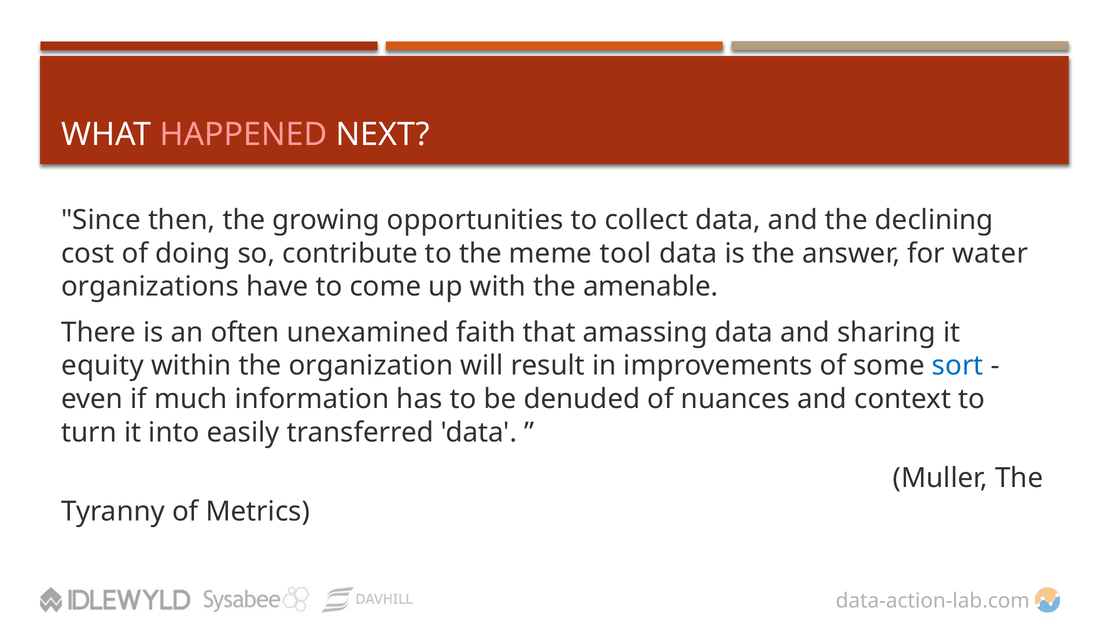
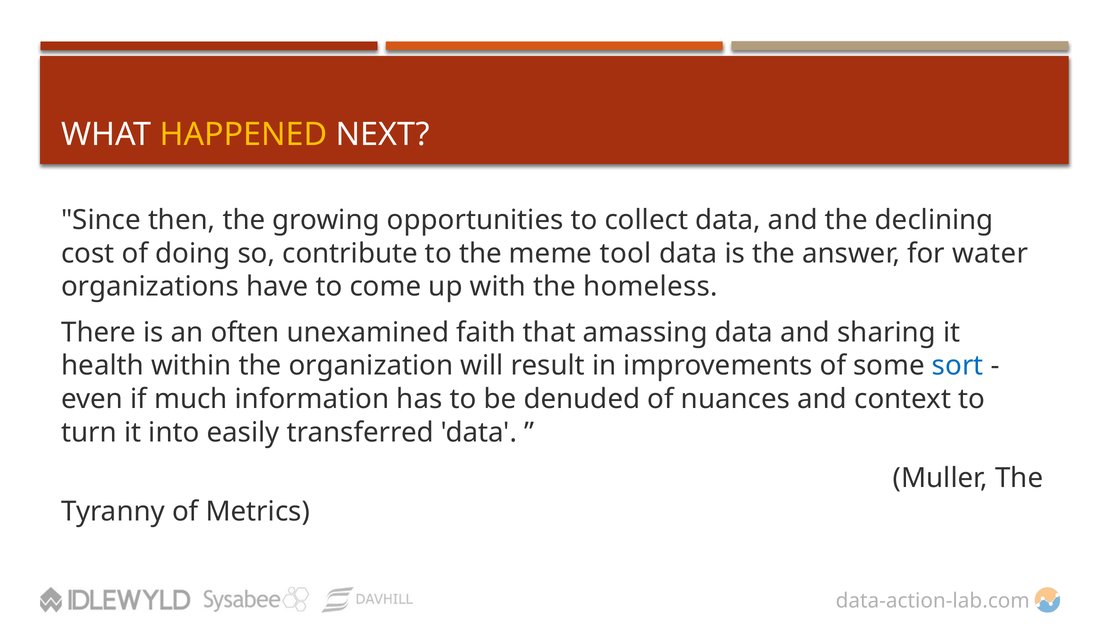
HAPPENED colour: pink -> yellow
amenable: amenable -> homeless
equity: equity -> health
